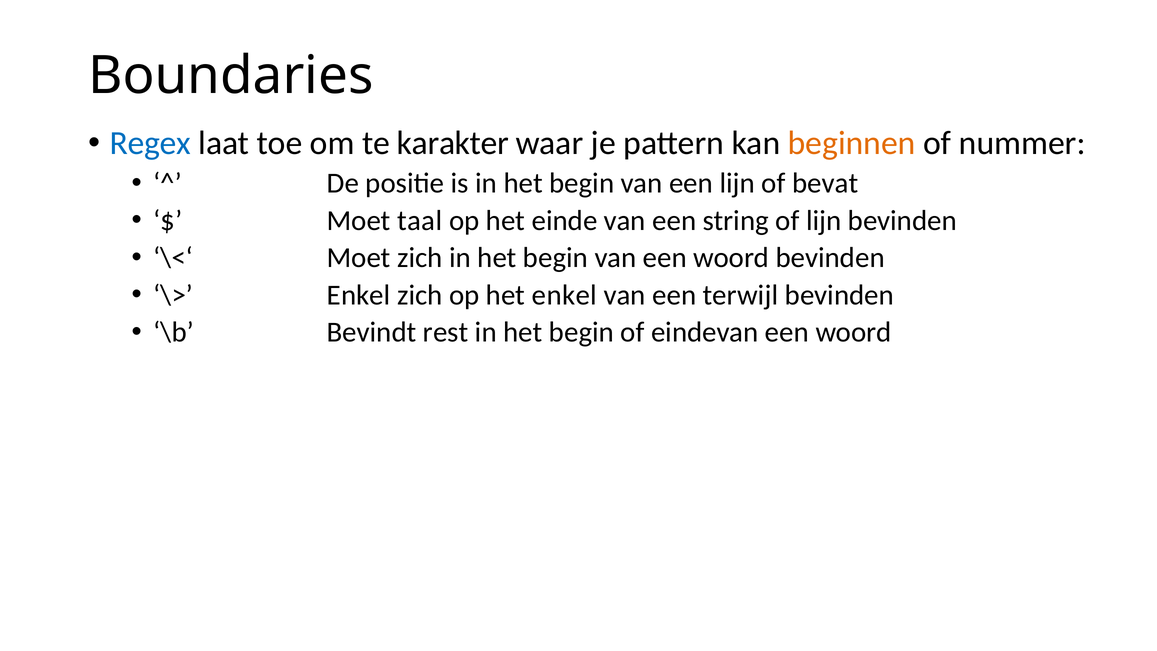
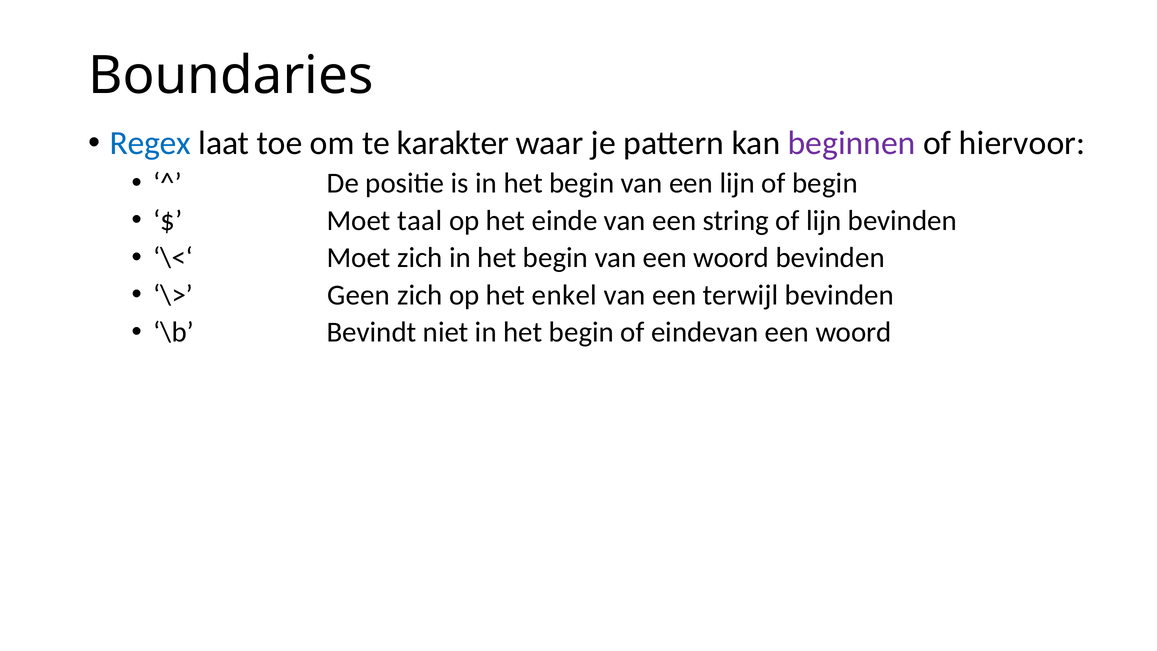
beginnen colour: orange -> purple
nummer: nummer -> hiervoor
of bevat: bevat -> begin
Enkel at (359, 295): Enkel -> Geen
rest: rest -> niet
